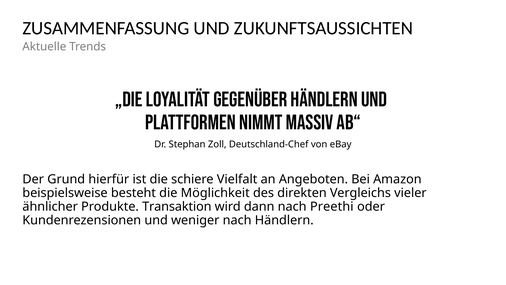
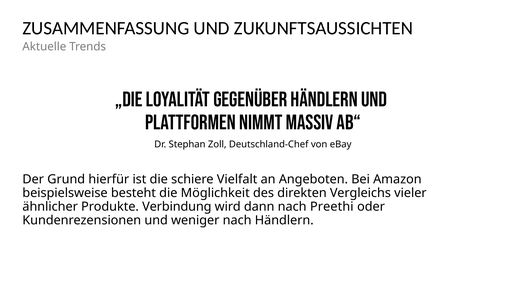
Transaktion: Transaktion -> Verbindung
